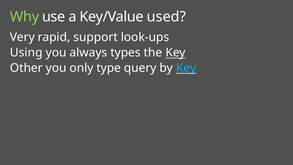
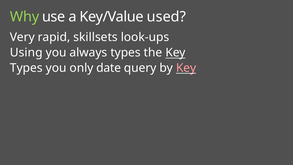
support: support -> skillsets
Other at (26, 68): Other -> Types
type: type -> date
Key at (186, 68) colour: light blue -> pink
